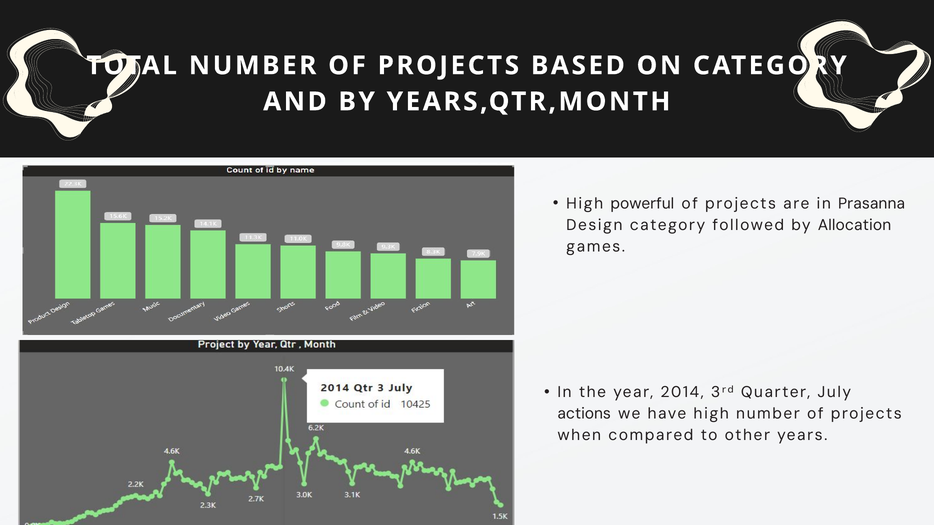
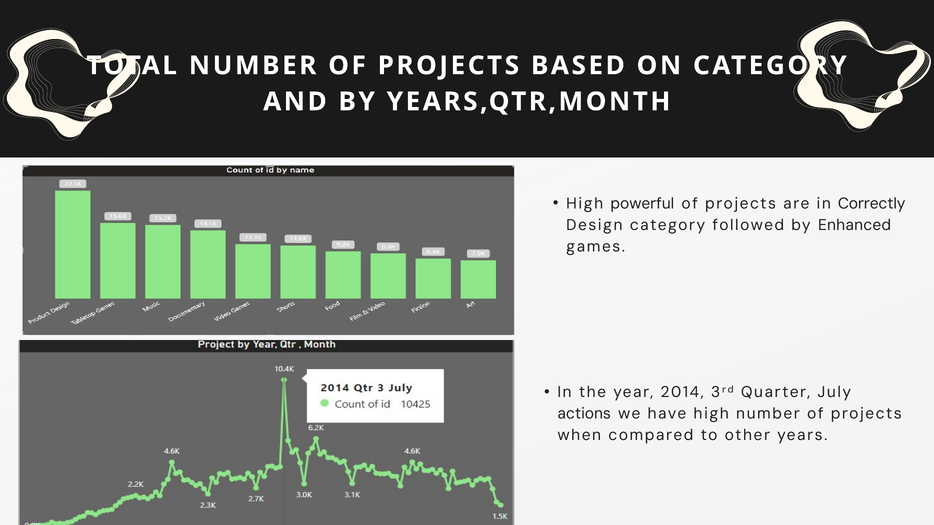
Prasanna: Prasanna -> Correctly
Allocation: Allocation -> Enhanced
